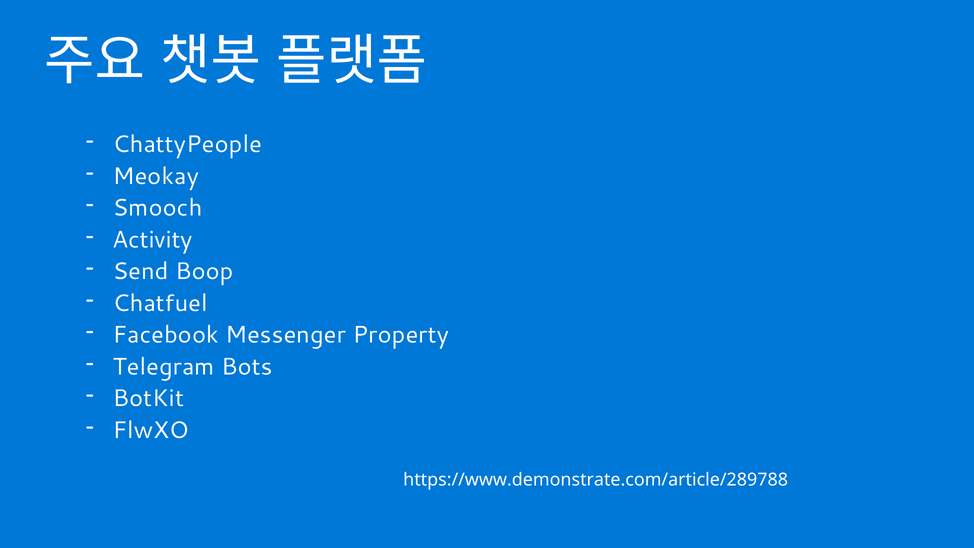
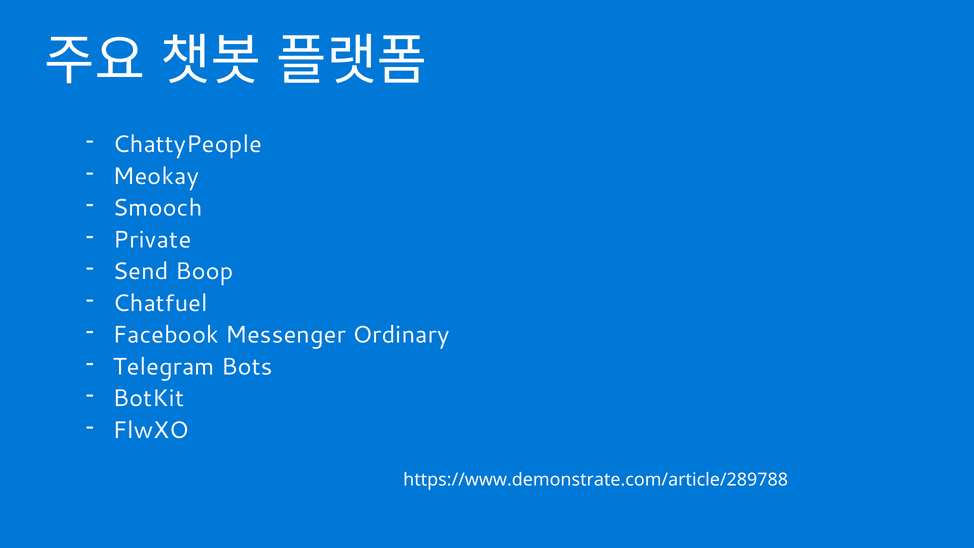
Activity: Activity -> Private
Property: Property -> Ordinary
